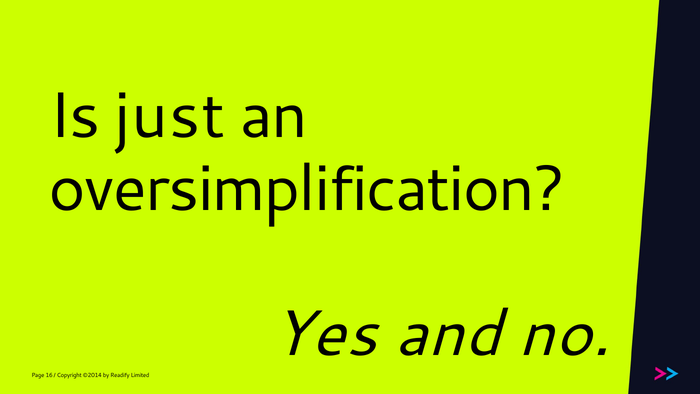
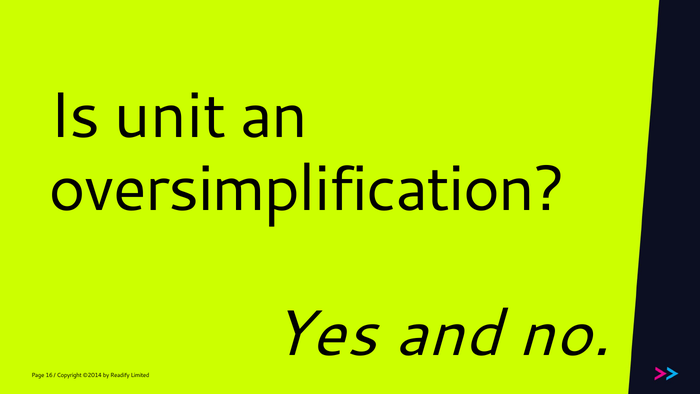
just: just -> unit
